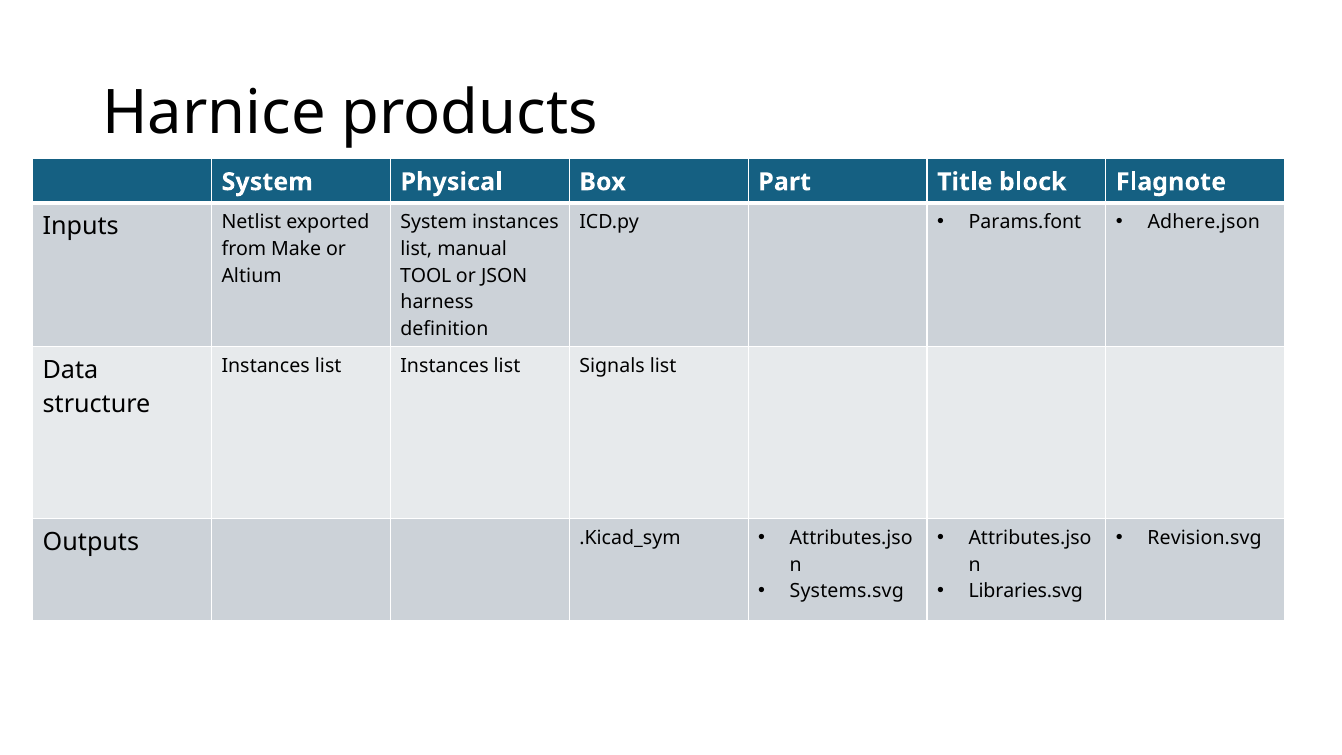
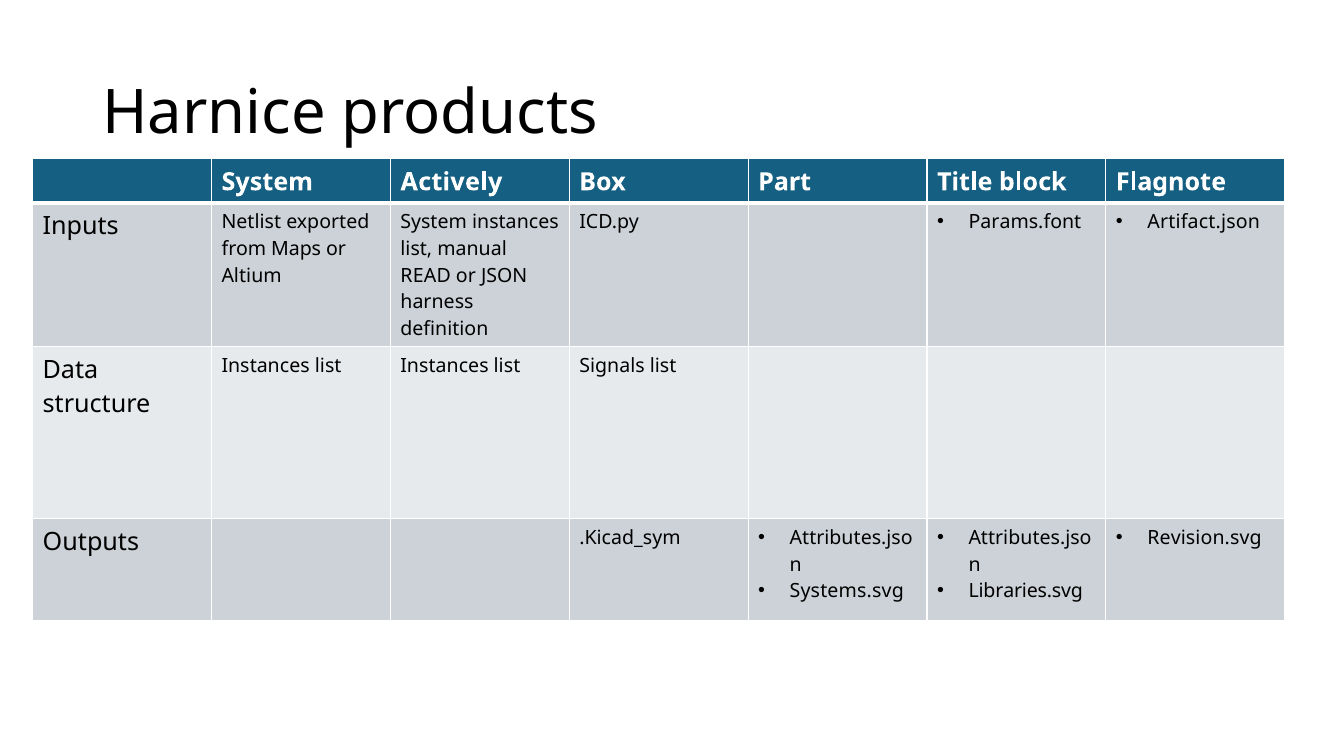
Physical: Physical -> Actively
Adhere.json: Adhere.json -> Artifact.json
Make: Make -> Maps
TOOL: TOOL -> READ
